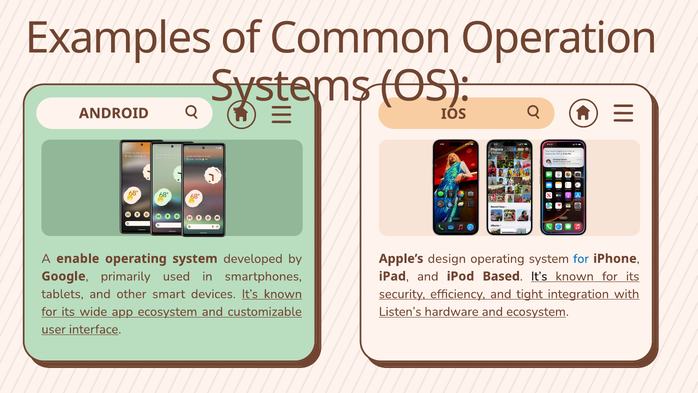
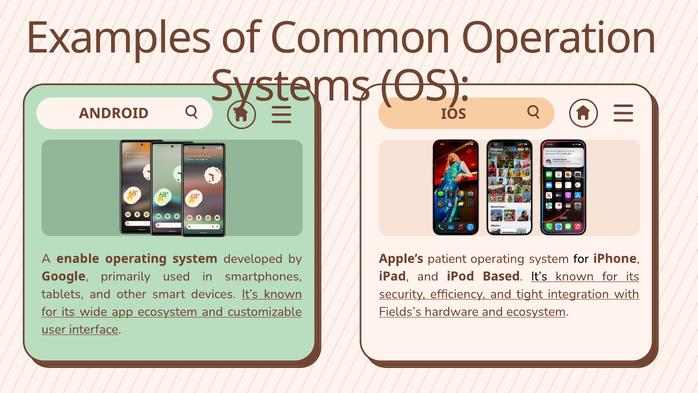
design: design -> patient
for at (581, 258) colour: blue -> black
Listen’s: Listen’s -> Fields’s
